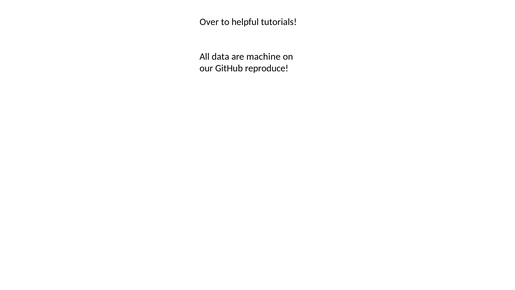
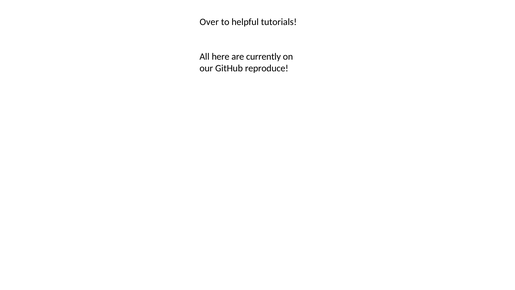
data: data -> here
machine: machine -> currently
